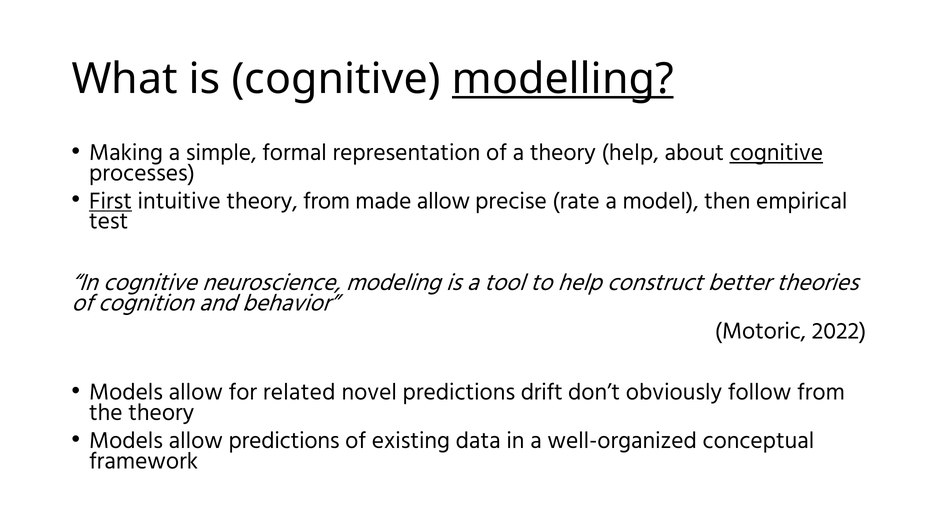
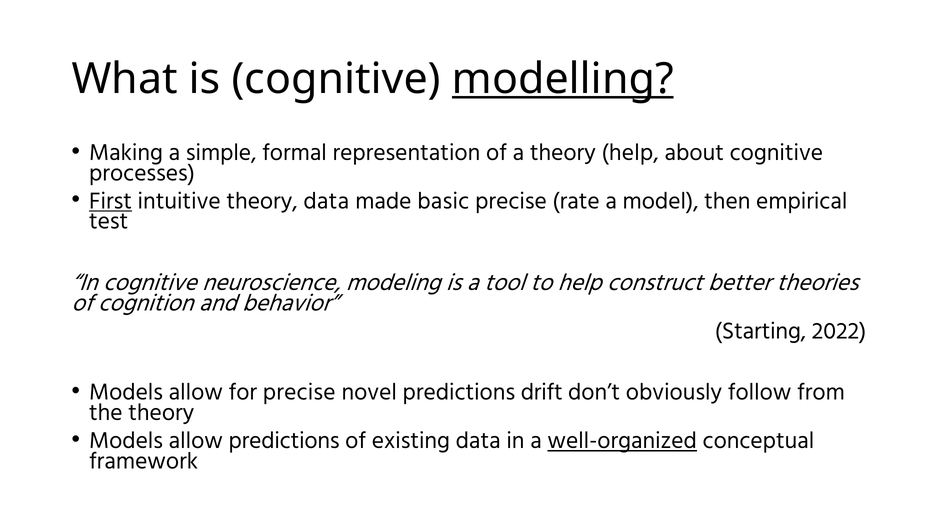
cognitive at (776, 152) underline: present -> none
theory from: from -> data
made allow: allow -> basic
Motoric: Motoric -> Starting
for related: related -> precise
well-organized underline: none -> present
